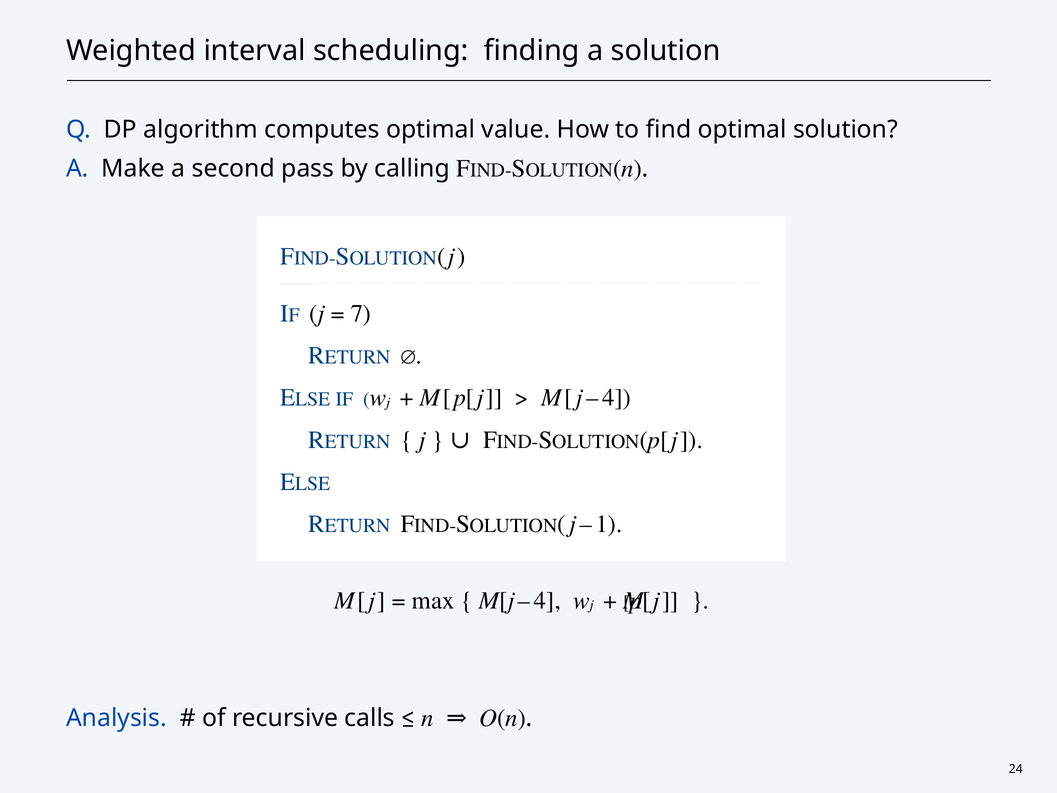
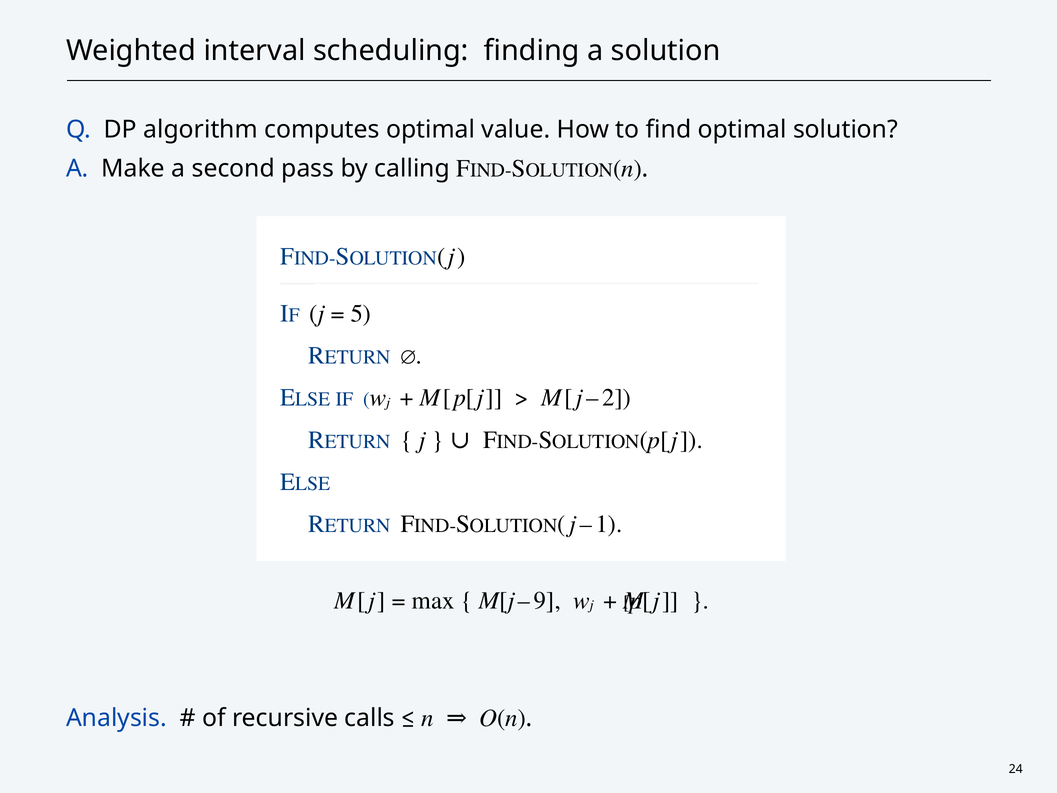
7: 7 -> 5
4 at (617, 398): 4 -> 2
4 at (547, 600): 4 -> 9
